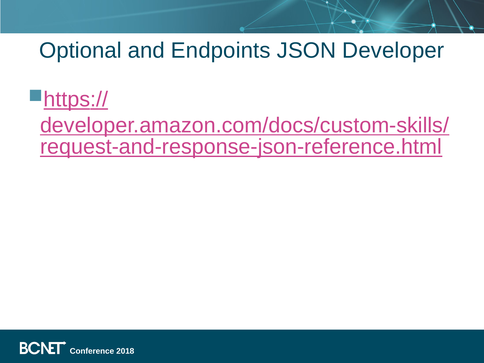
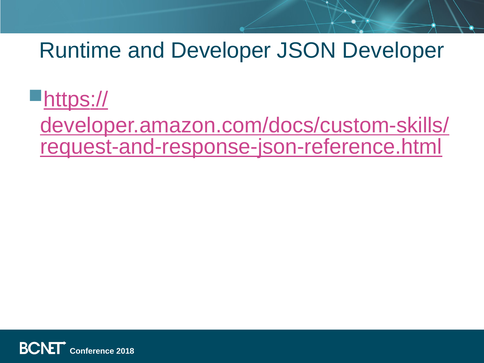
Optional: Optional -> Runtime
and Endpoints: Endpoints -> Developer
